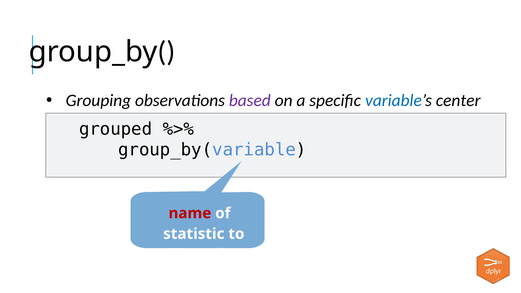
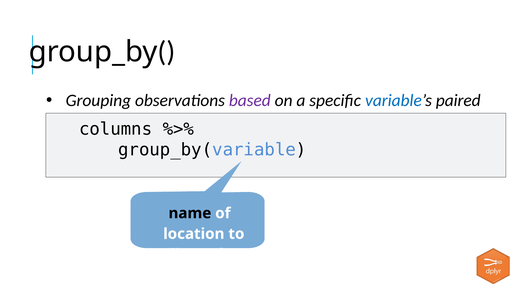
center: center -> paired
grouped: grouped -> columns
name colour: red -> black
statistic: statistic -> location
